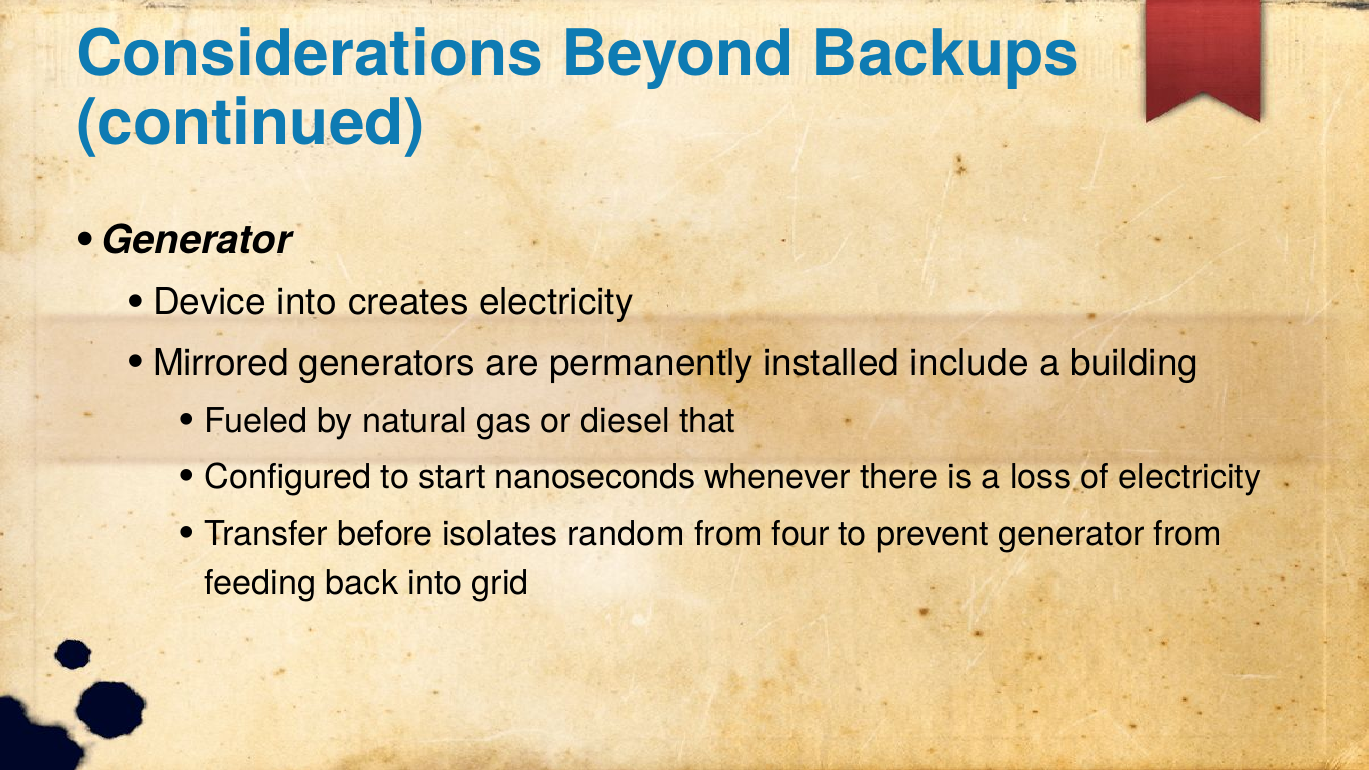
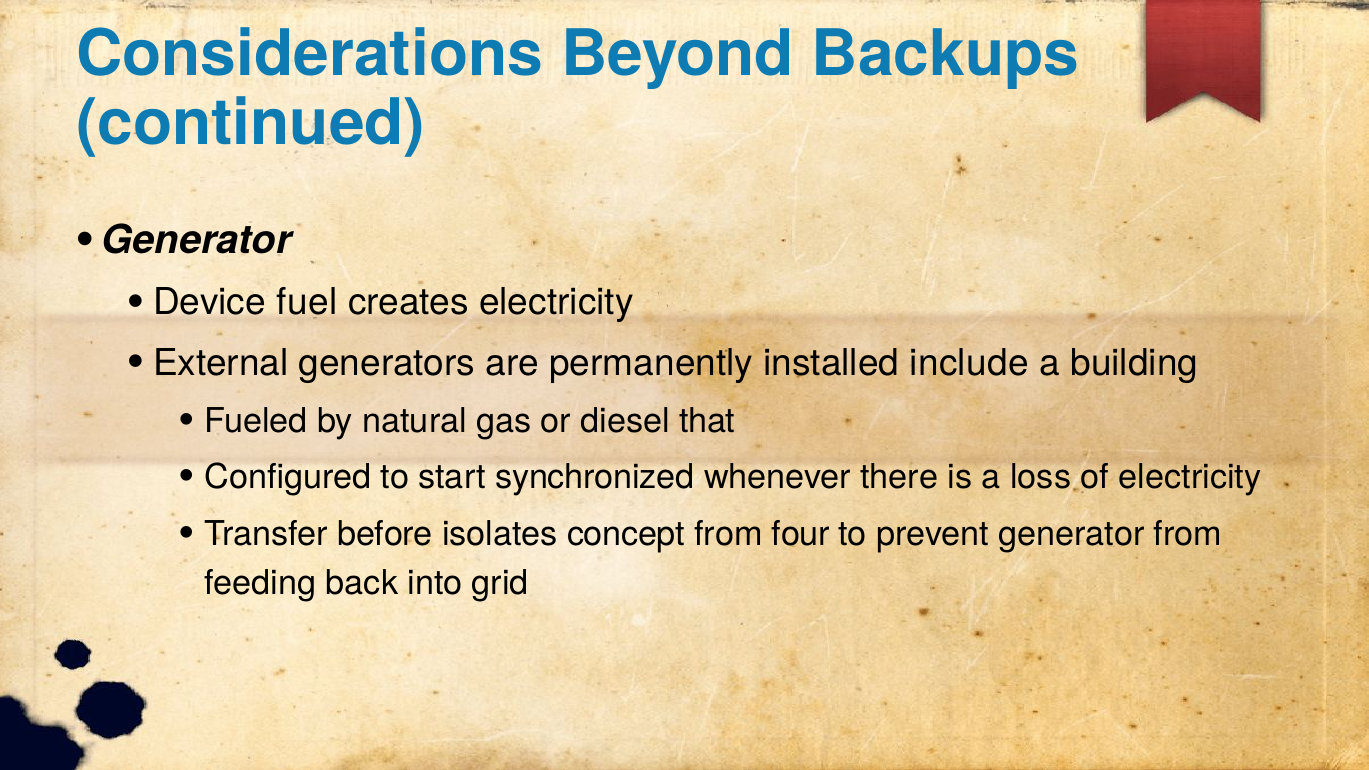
Device into: into -> fuel
Mirrored: Mirrored -> External
nanoseconds: nanoseconds -> synchronized
random: random -> concept
